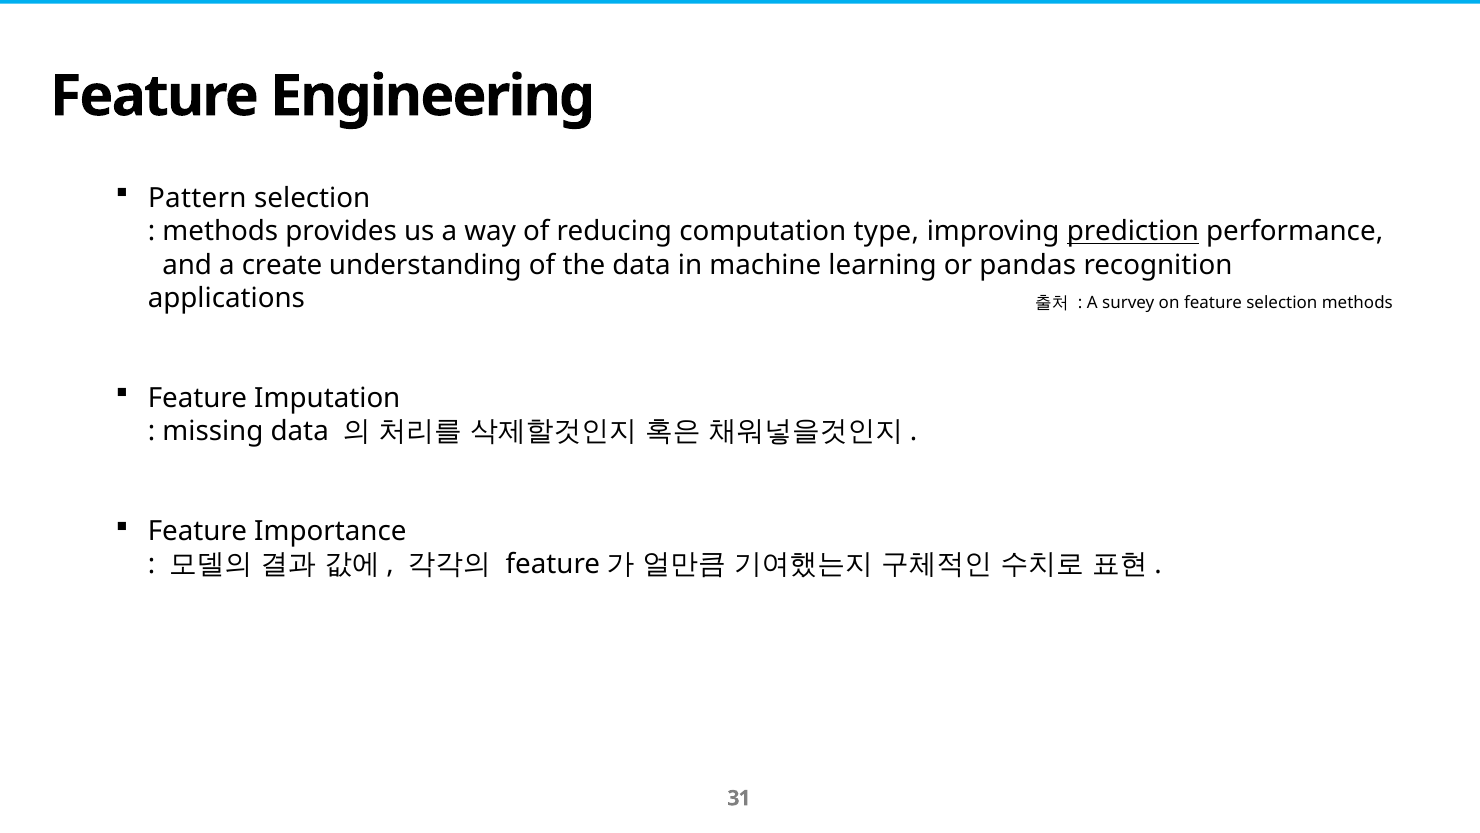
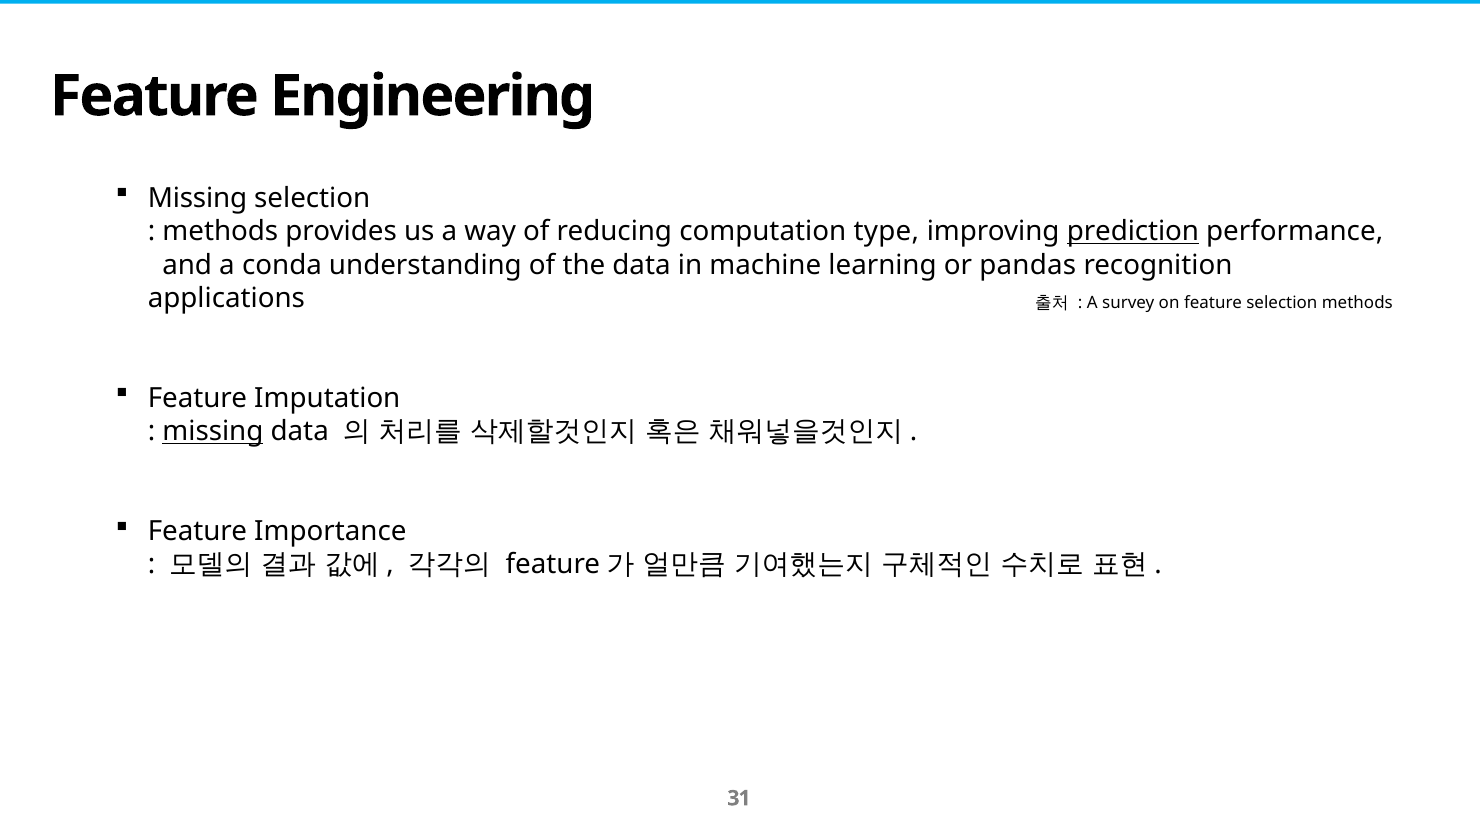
Pattern at (197, 198): Pattern -> Missing
create: create -> conda
missing at (213, 431) underline: none -> present
